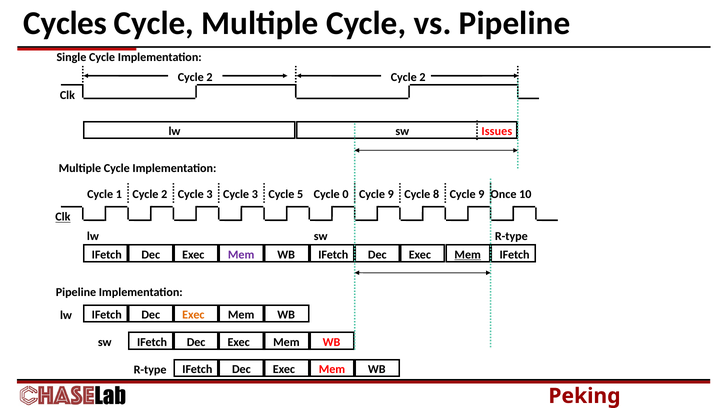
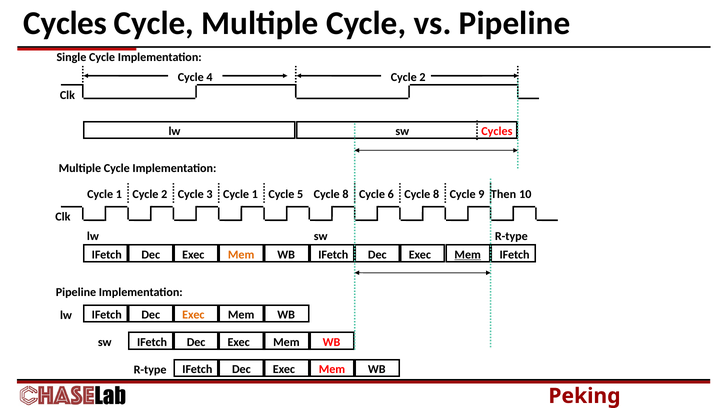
2 at (210, 77): 2 -> 4
sw Issues: Issues -> Cycles
3 Cycle 3: 3 -> 1
5 Cycle 0: 0 -> 8
9 at (391, 194): 9 -> 6
Once: Once -> Then
Clk at (63, 217) underline: present -> none
Mem at (241, 254) colour: purple -> orange
